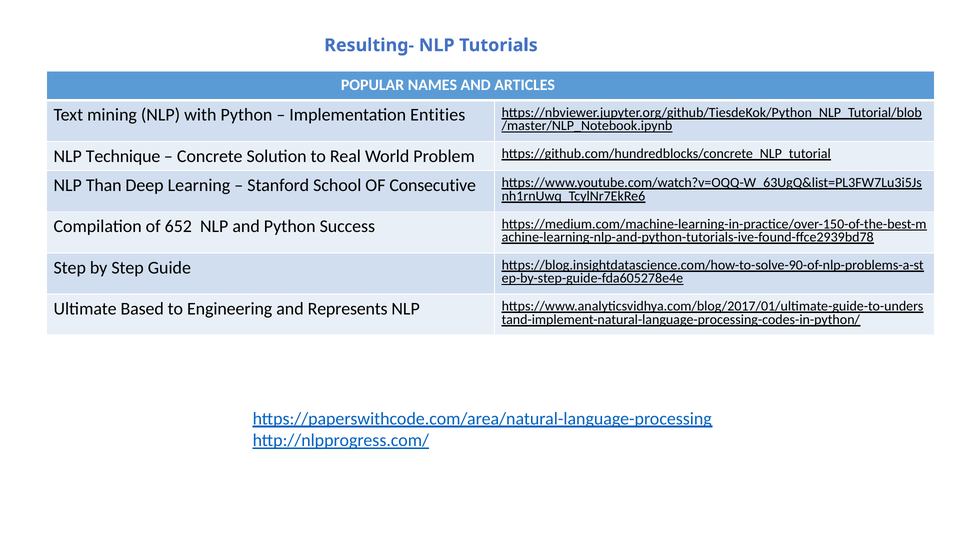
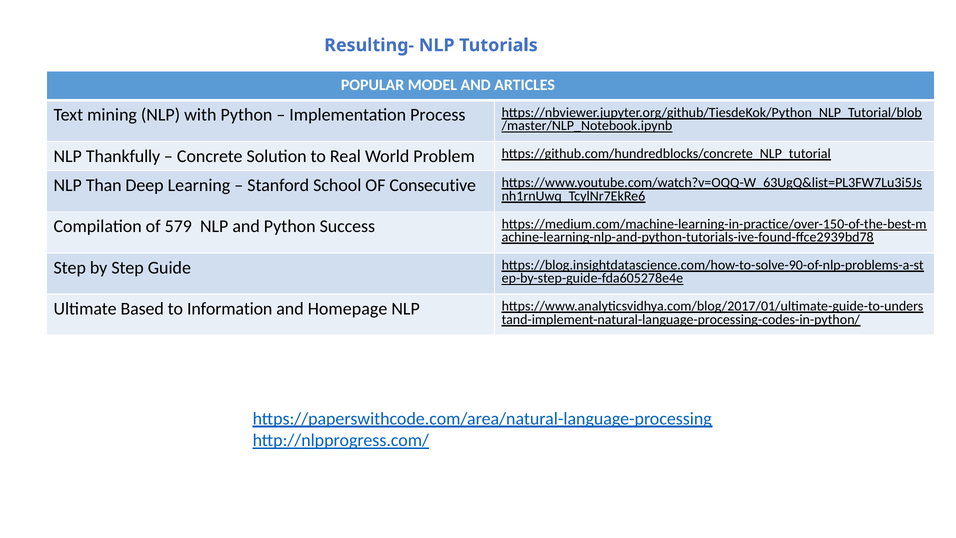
NAMES: NAMES -> MODEL
Entities: Entities -> Process
Technique: Technique -> Thankfully
652: 652 -> 579
Engineering: Engineering -> Information
Represents: Represents -> Homepage
